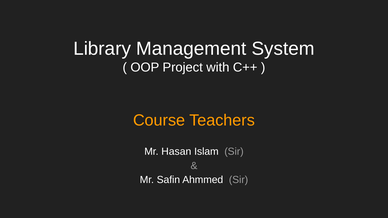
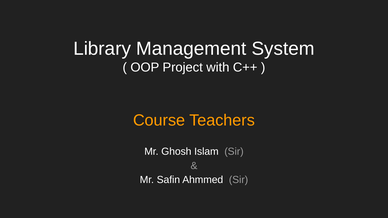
Hasan: Hasan -> Ghosh
